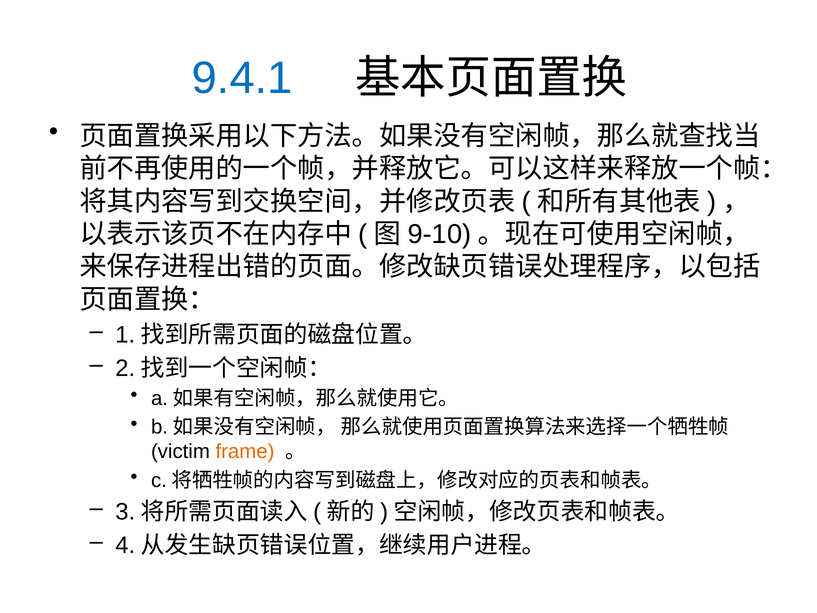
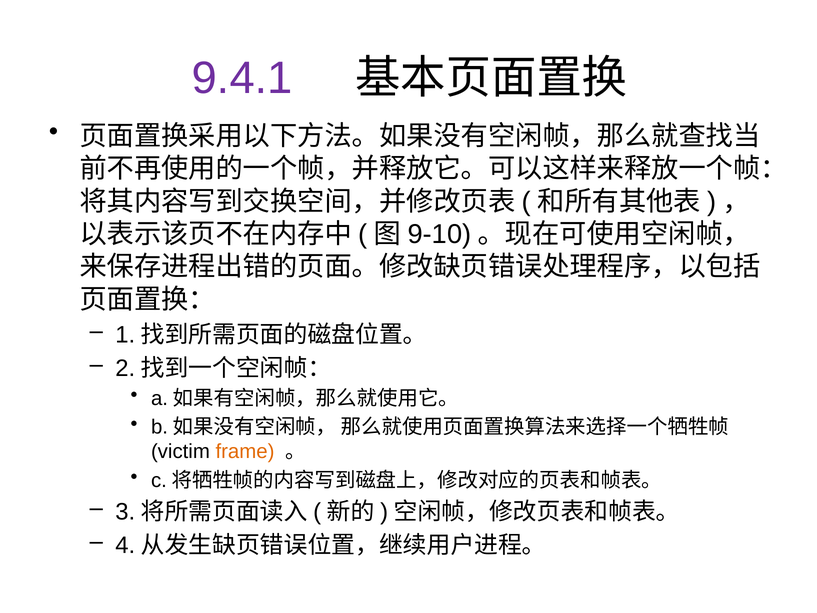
9.4.1 colour: blue -> purple
